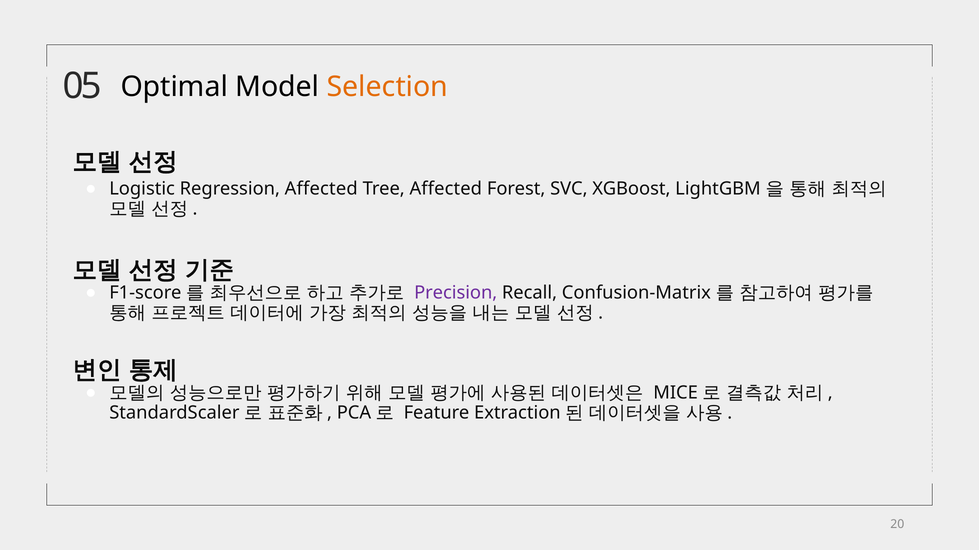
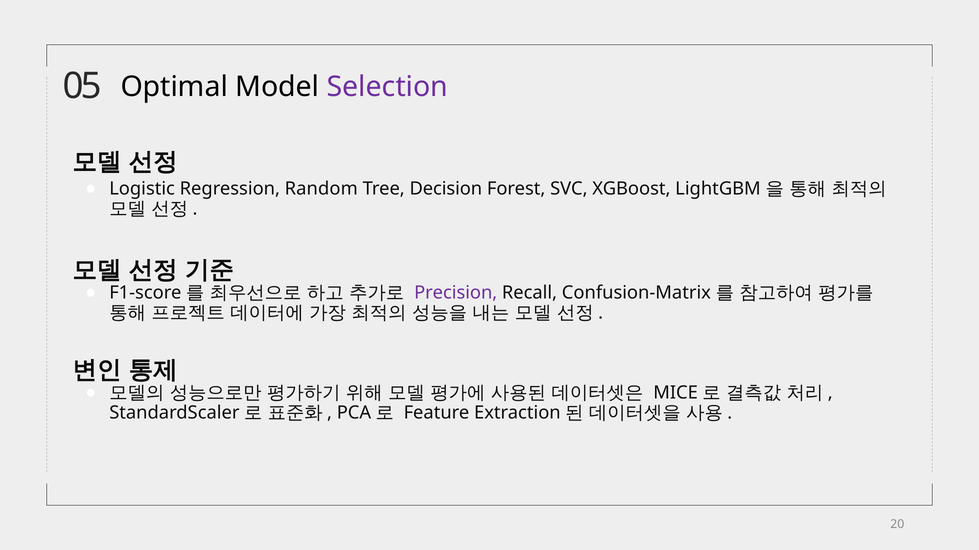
Selection colour: orange -> purple
Regression Affected: Affected -> Random
Tree Affected: Affected -> Decision
